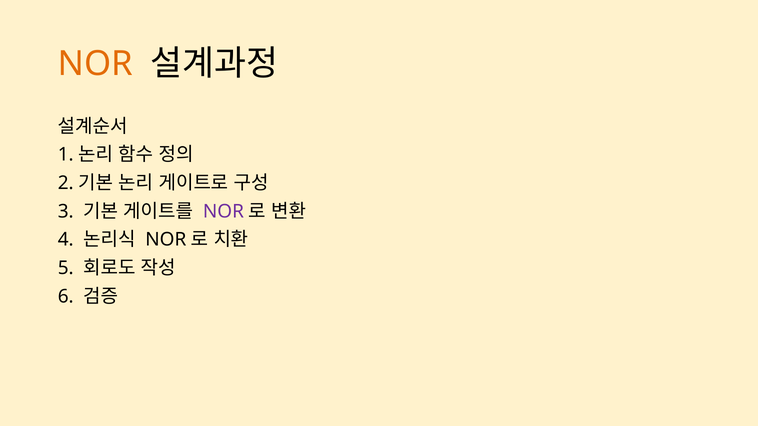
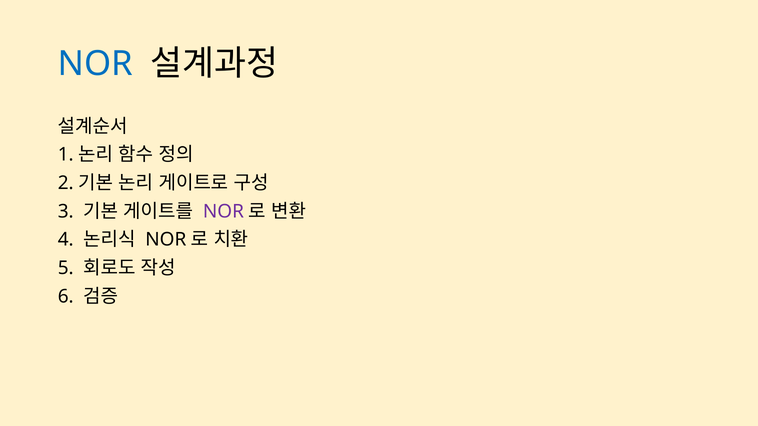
NOR at (95, 64) colour: orange -> blue
